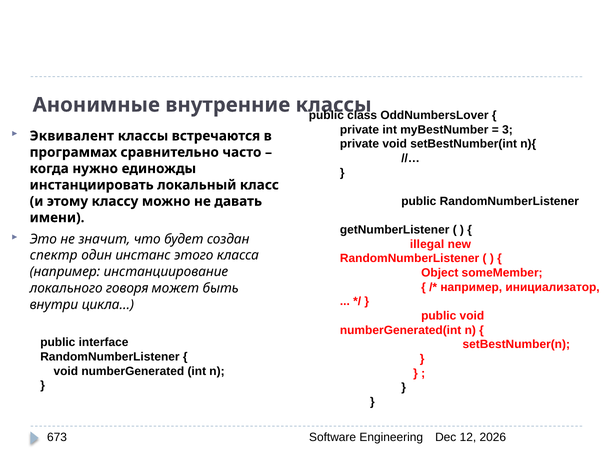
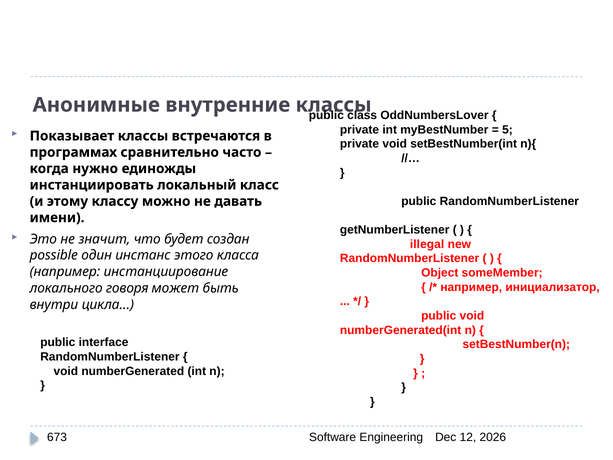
3: 3 -> 5
Эквивалент: Эквивалент -> Показывает
спектр: спектр -> possible
